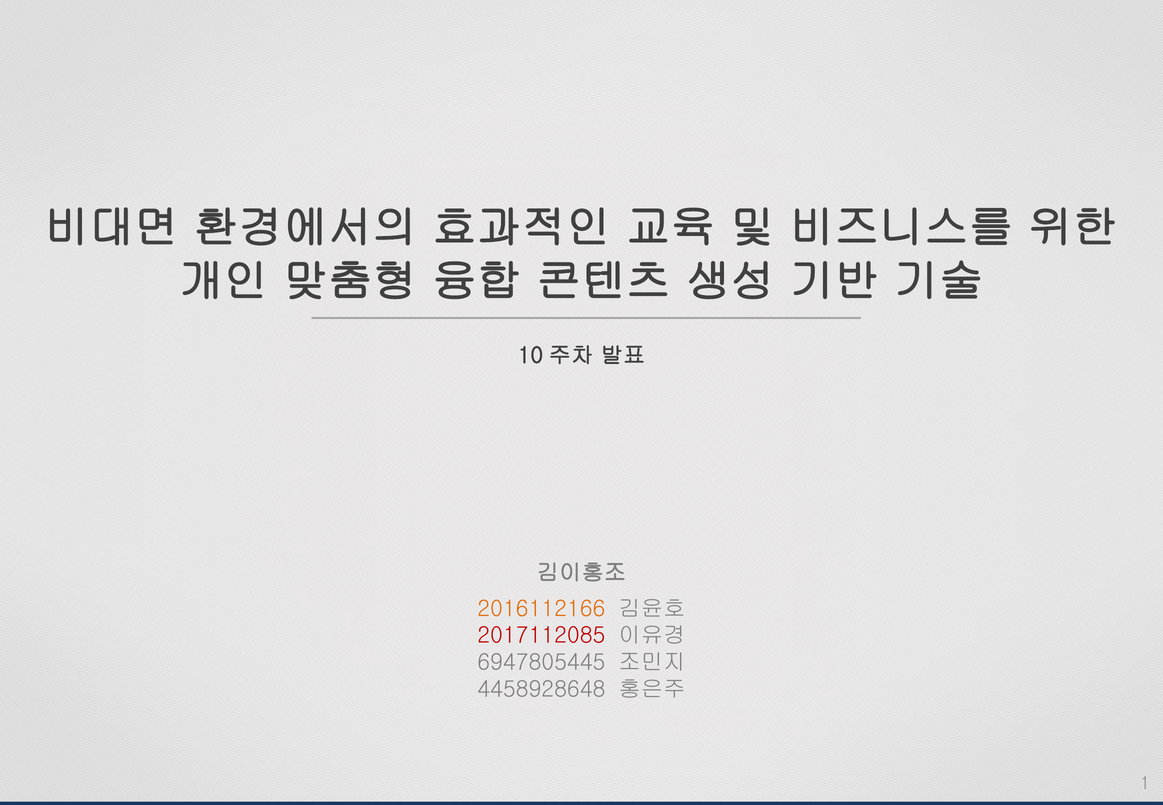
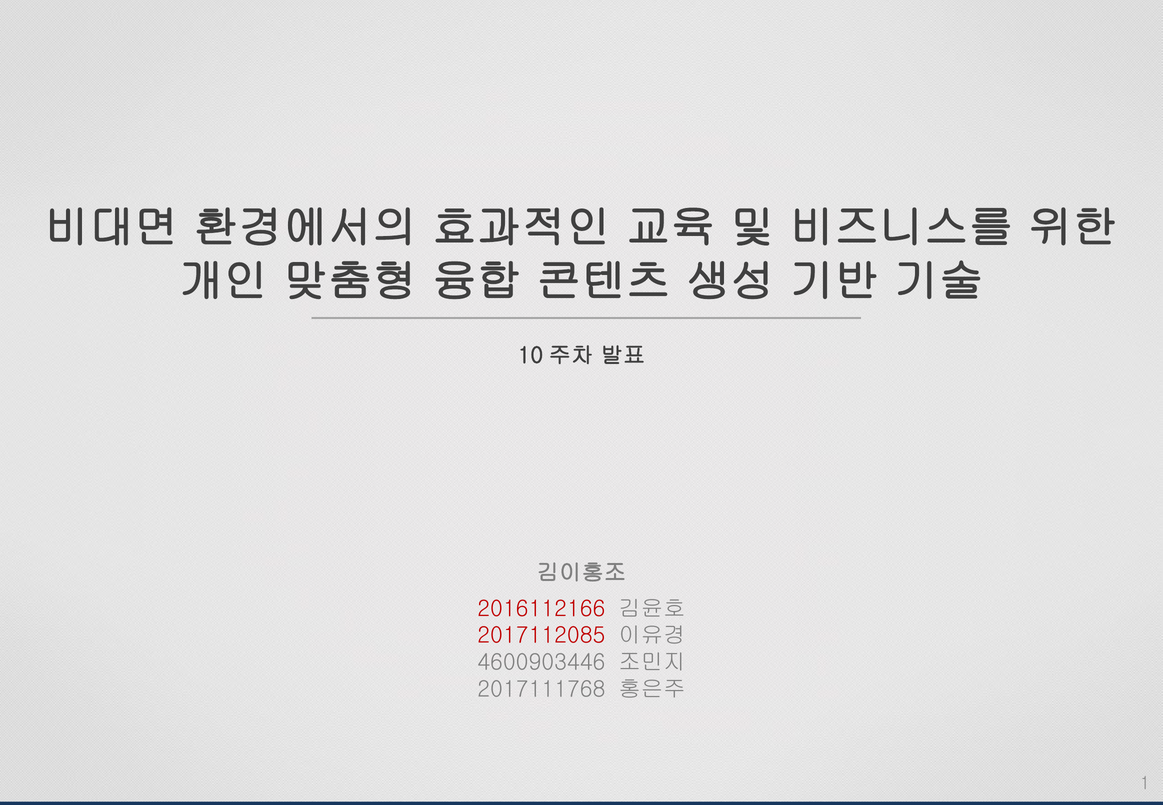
2016112166 colour: orange -> red
6947805445: 6947805445 -> 4600903446
4458928648: 4458928648 -> 2017111768
